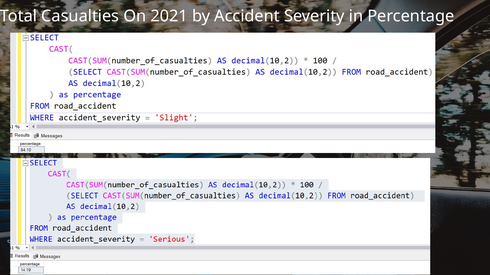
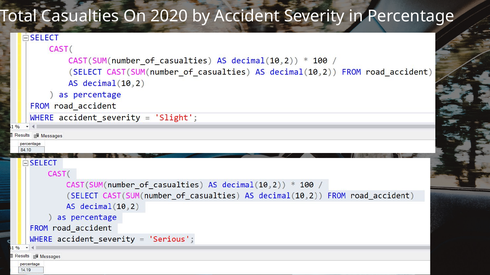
2021: 2021 -> 2020
